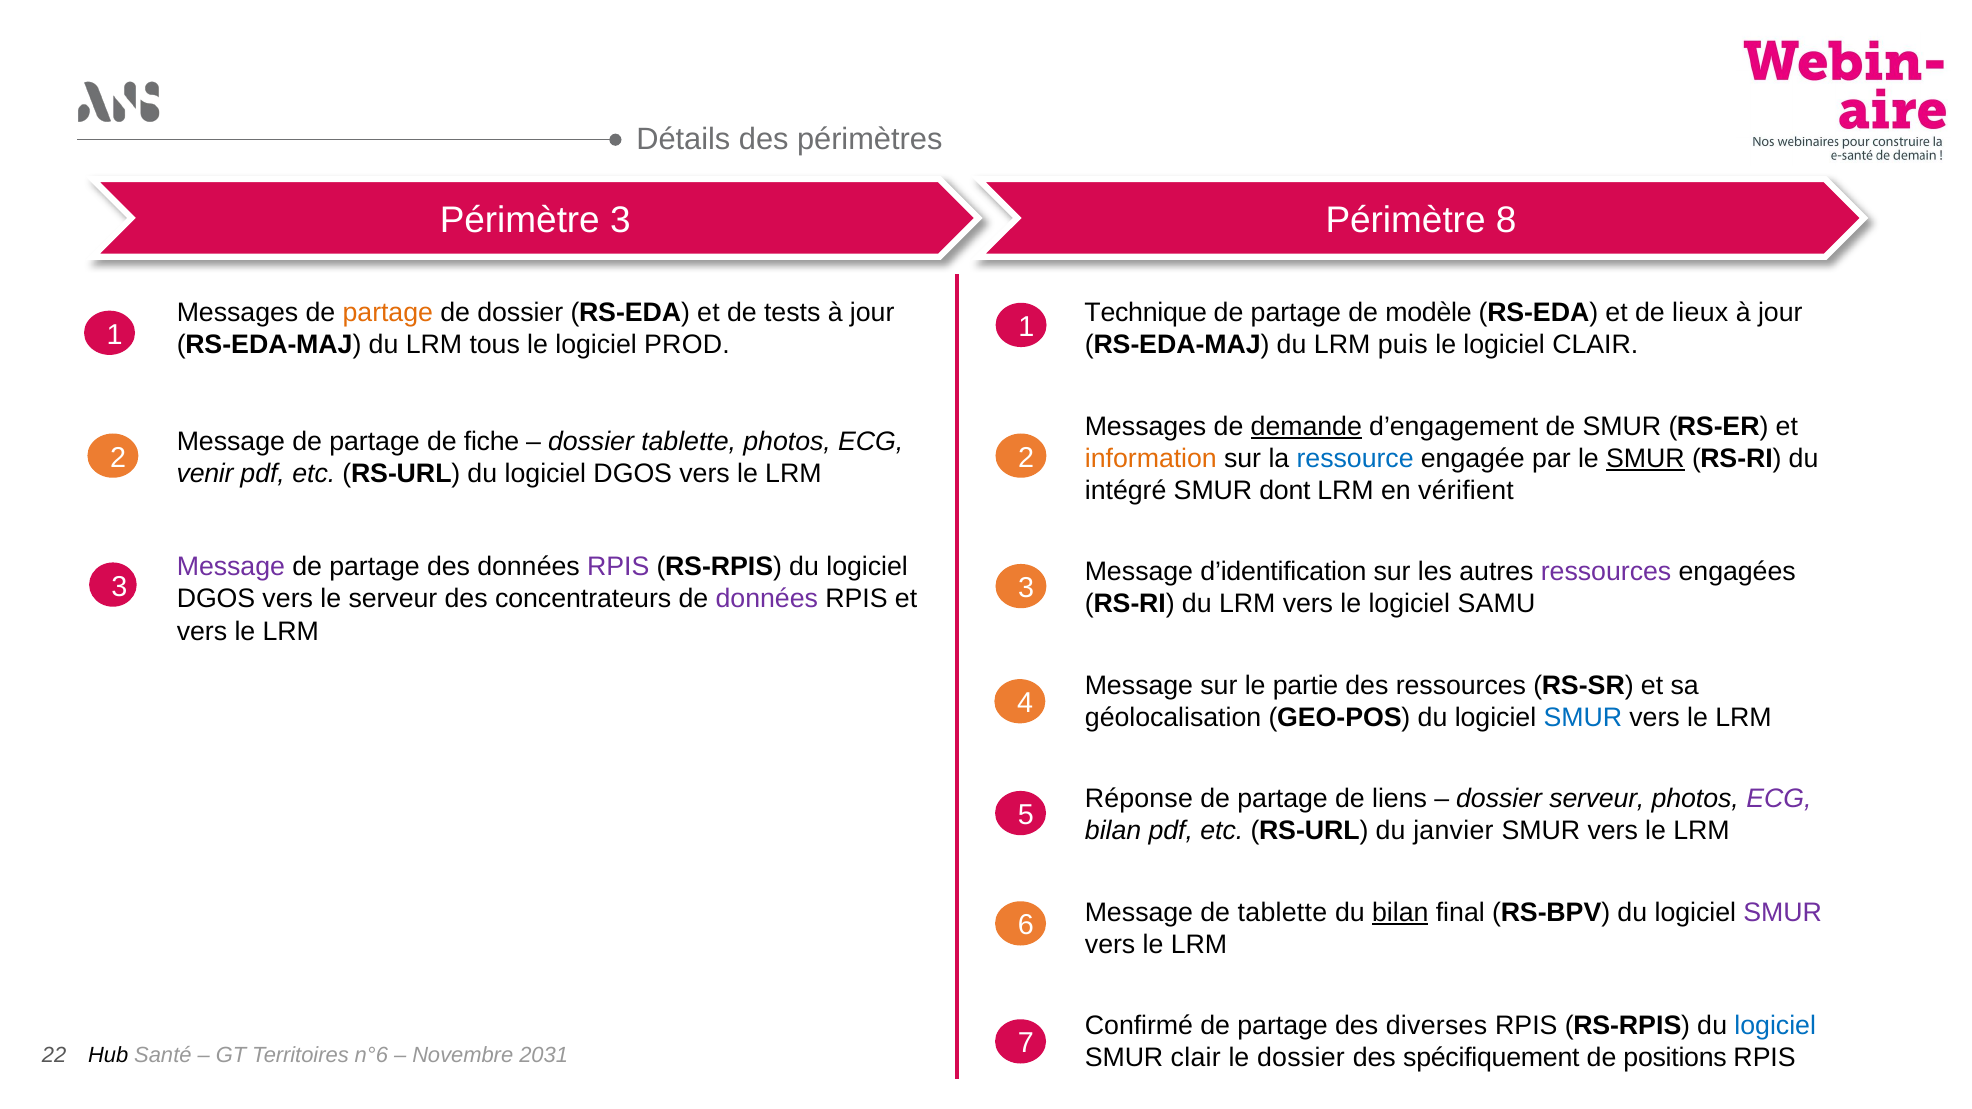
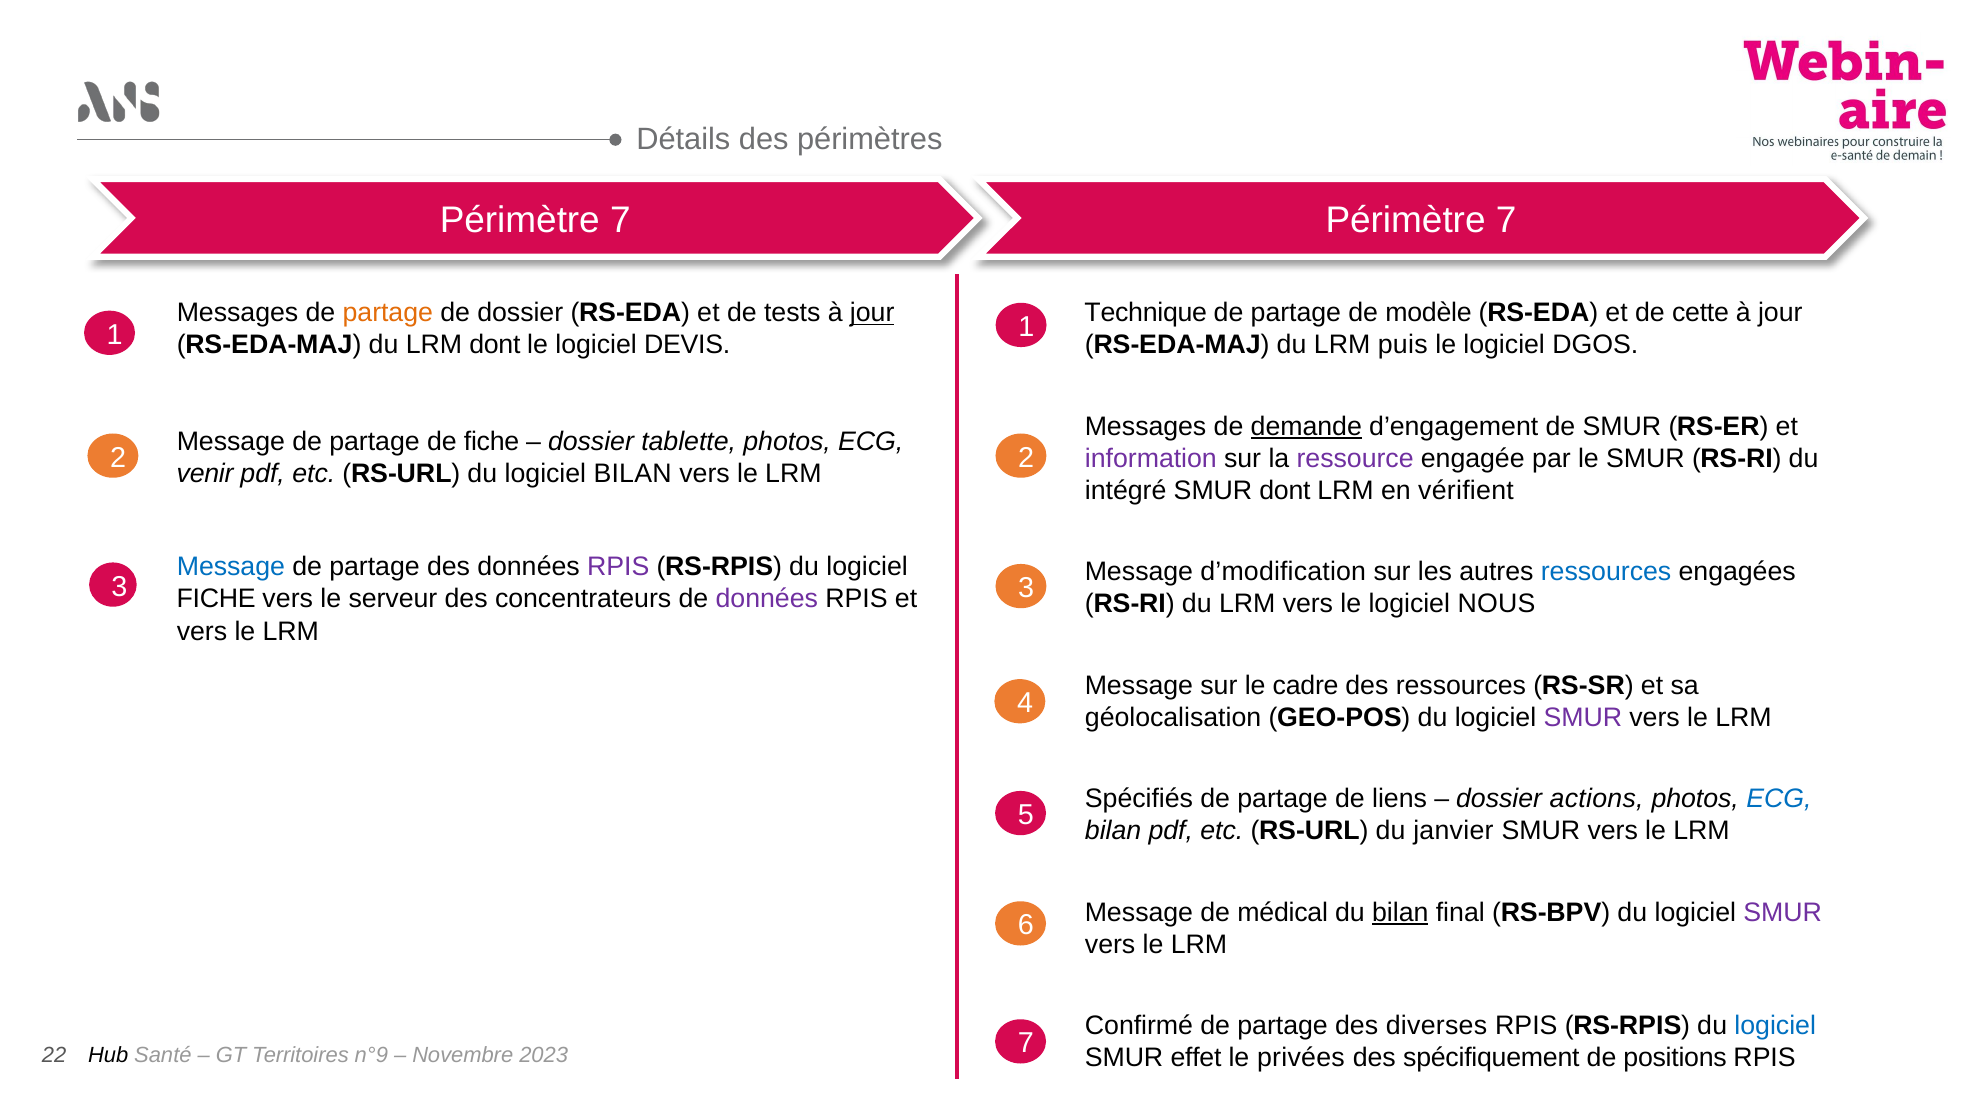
3 at (620, 221): 3 -> 7
8 at (1506, 221): 8 -> 7
jour at (872, 313) underline: none -> present
lieux: lieux -> cette
LRM tous: tous -> dont
PROD: PROD -> DEVIS
logiciel CLAIR: CLAIR -> DGOS
information colour: orange -> purple
ressource colour: blue -> purple
SMUR at (1645, 459) underline: present -> none
RS-URL du logiciel DGOS: DGOS -> BILAN
Message at (231, 567) colour: purple -> blue
d’identification: d’identification -> d’modification
ressources at (1606, 572) colour: purple -> blue
DGOS at (216, 599): DGOS -> FICHE
SAMU: SAMU -> NOUS
partie: partie -> cadre
SMUR at (1583, 718) colour: blue -> purple
Réponse: Réponse -> Spécifiés
dossier serveur: serveur -> actions
ECG at (1779, 799) colour: purple -> blue
de tablette: tablette -> médical
n°6: n°6 -> n°9
2031: 2031 -> 2023
SMUR clair: clair -> effet
le dossier: dossier -> privées
